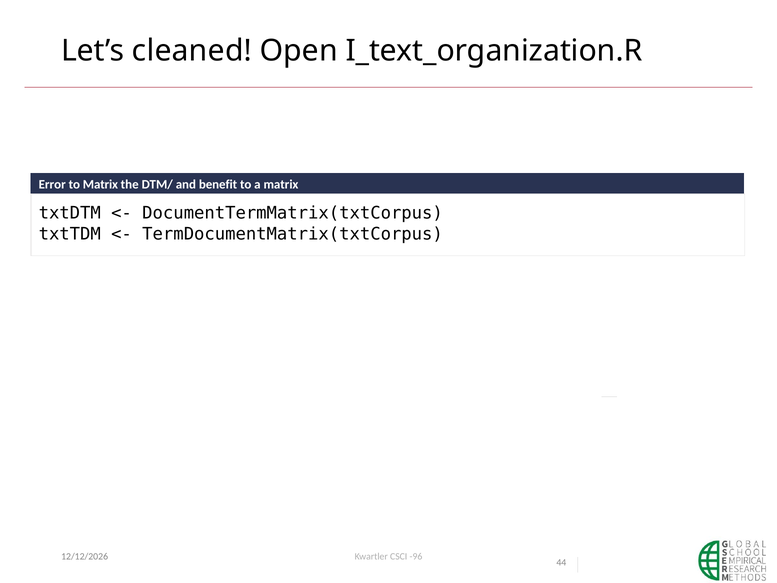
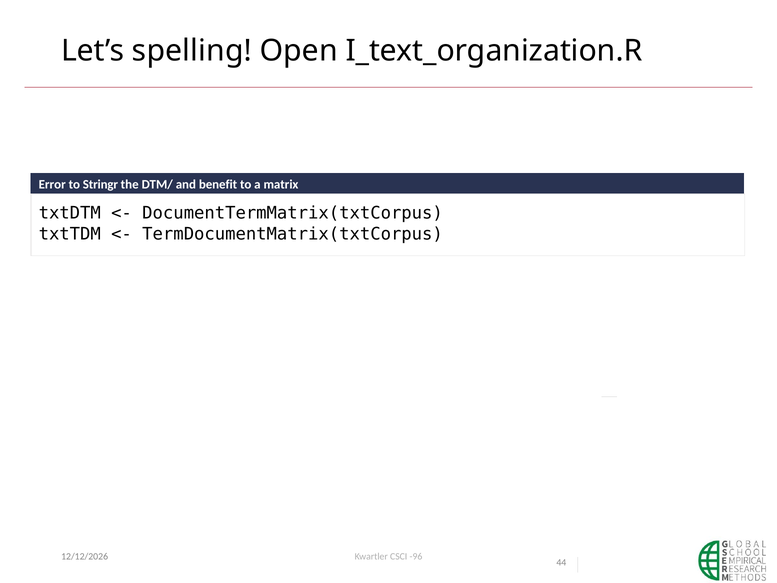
cleaned: cleaned -> spelling
to Matrix: Matrix -> Stringr
